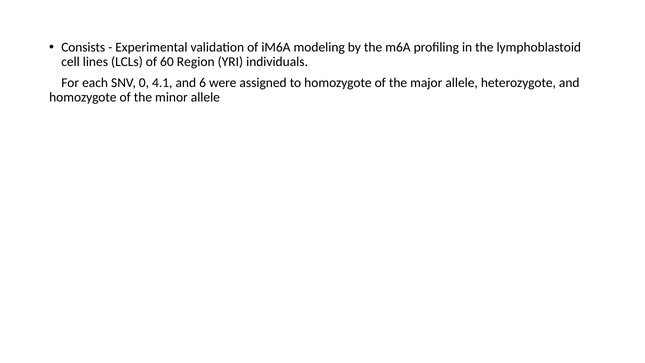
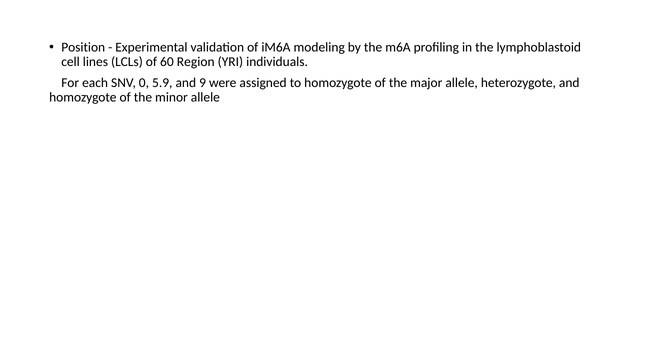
Consists: Consists -> Position
4.1: 4.1 -> 5.9
6: 6 -> 9
